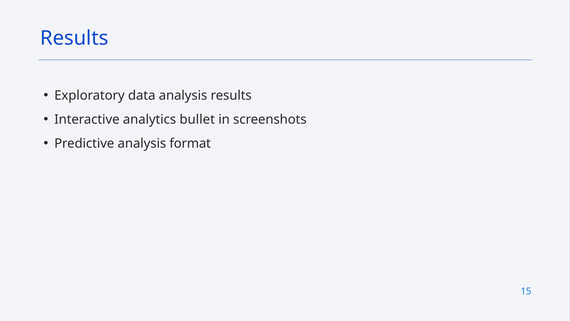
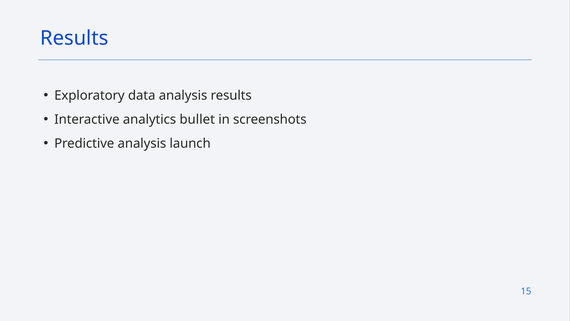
format: format -> launch
